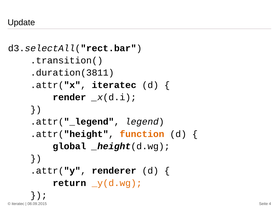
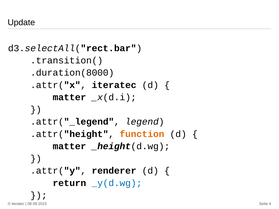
.duration(3811: .duration(3811 -> .duration(8000
render at (69, 97): render -> matter
global at (69, 146): global -> matter
_y(d.wg colour: orange -> blue
